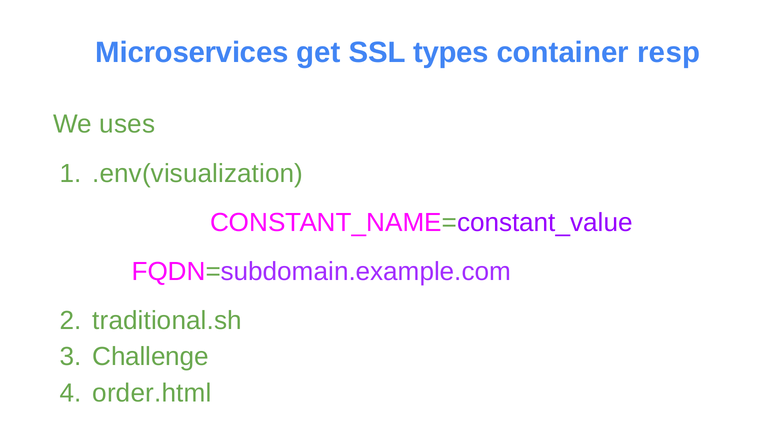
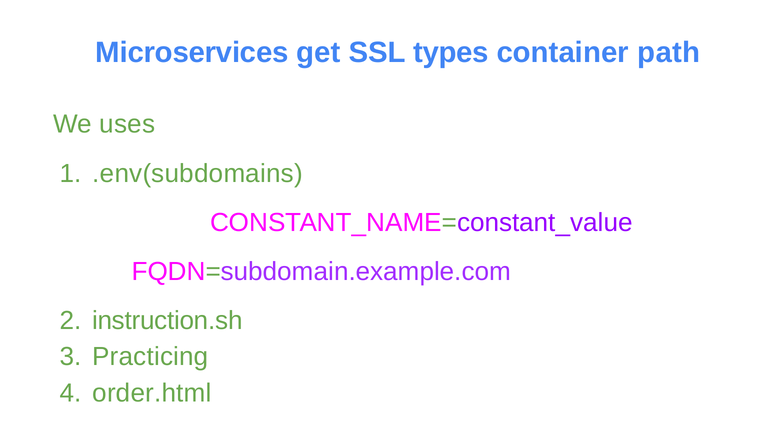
resp: resp -> path
.env(visualization: .env(visualization -> .env(subdomains
traditional.sh: traditional.sh -> instruction.sh
Challenge: Challenge -> Practicing
